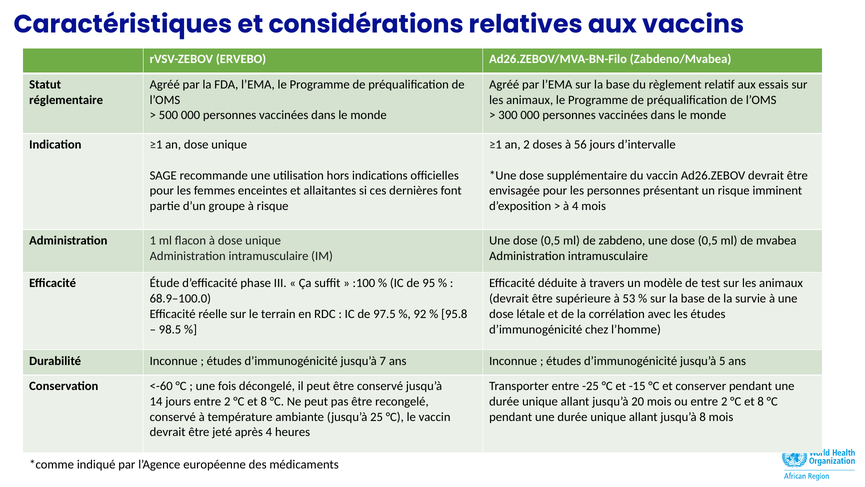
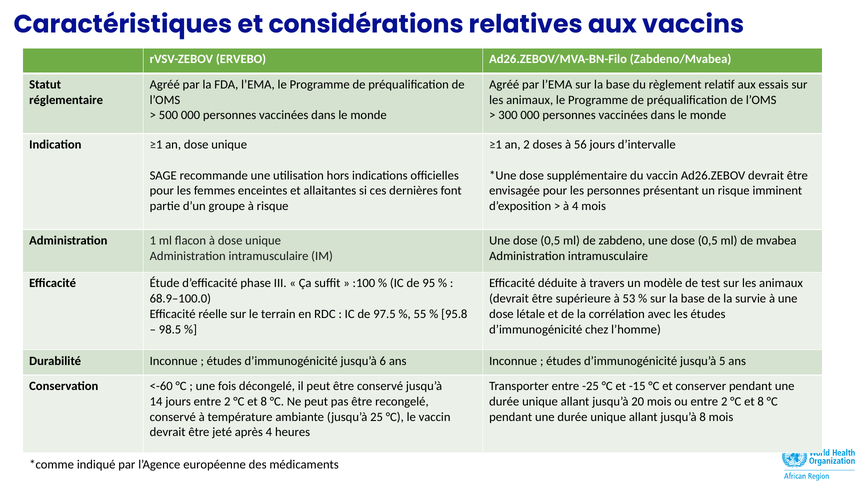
92: 92 -> 55
7: 7 -> 6
